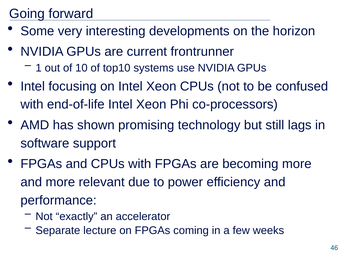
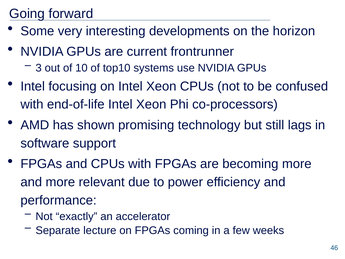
1: 1 -> 3
